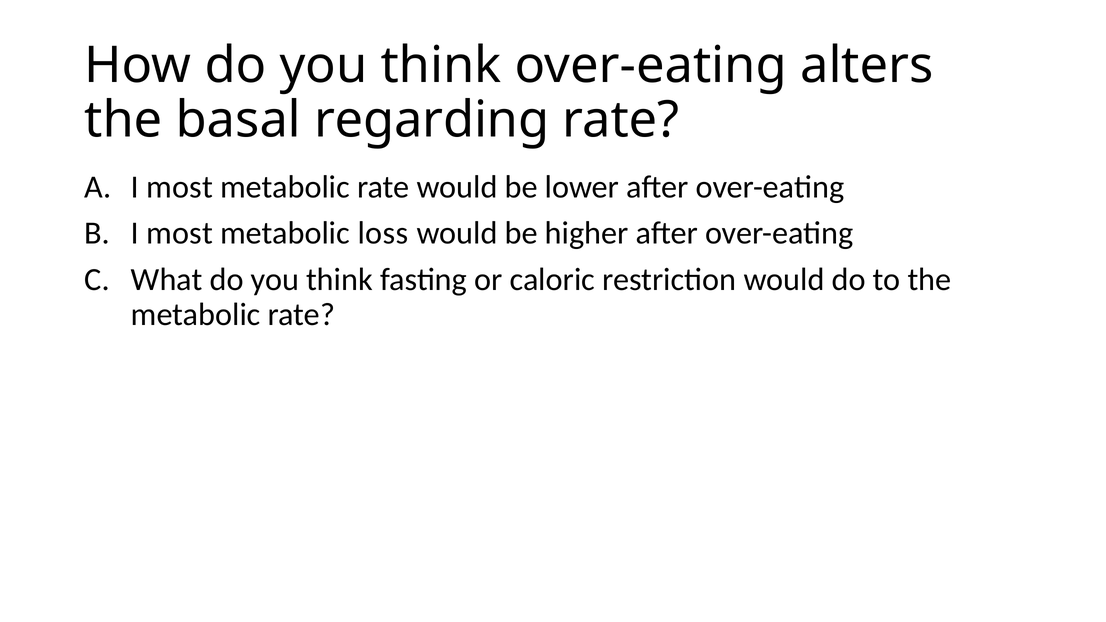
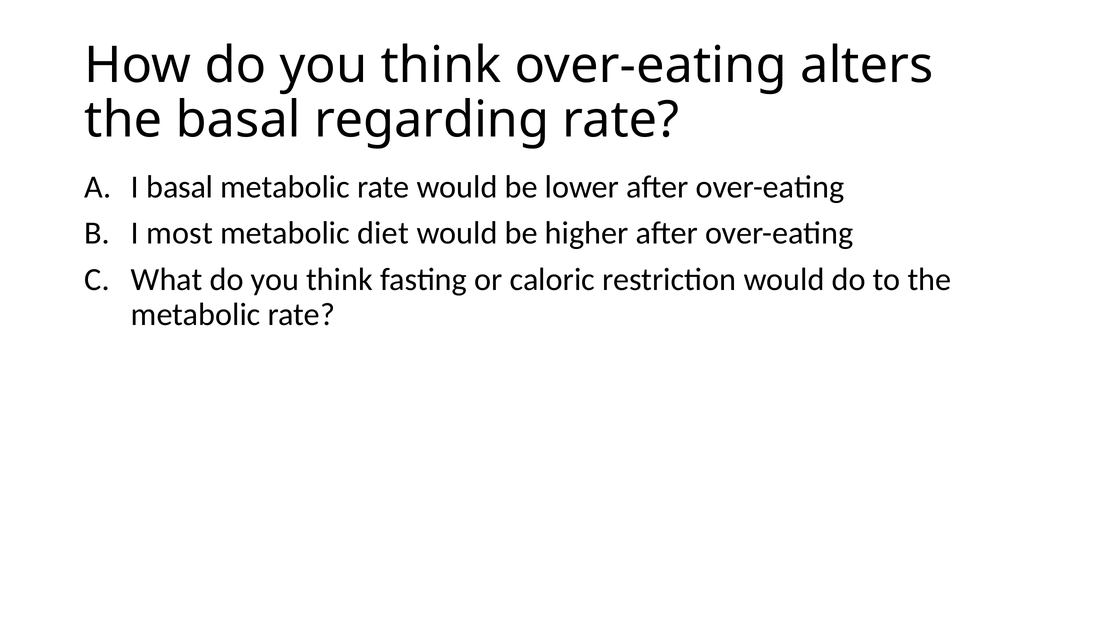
most at (180, 187): most -> basal
loss: loss -> diet
